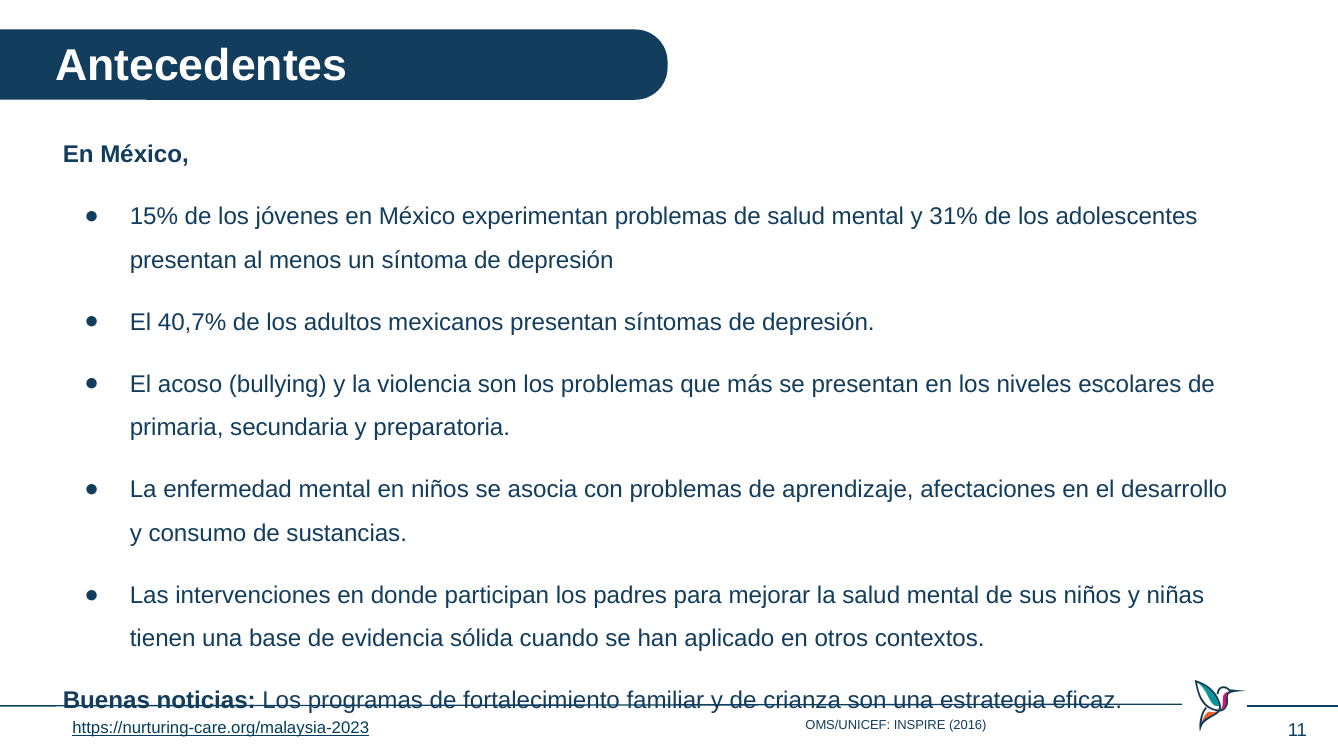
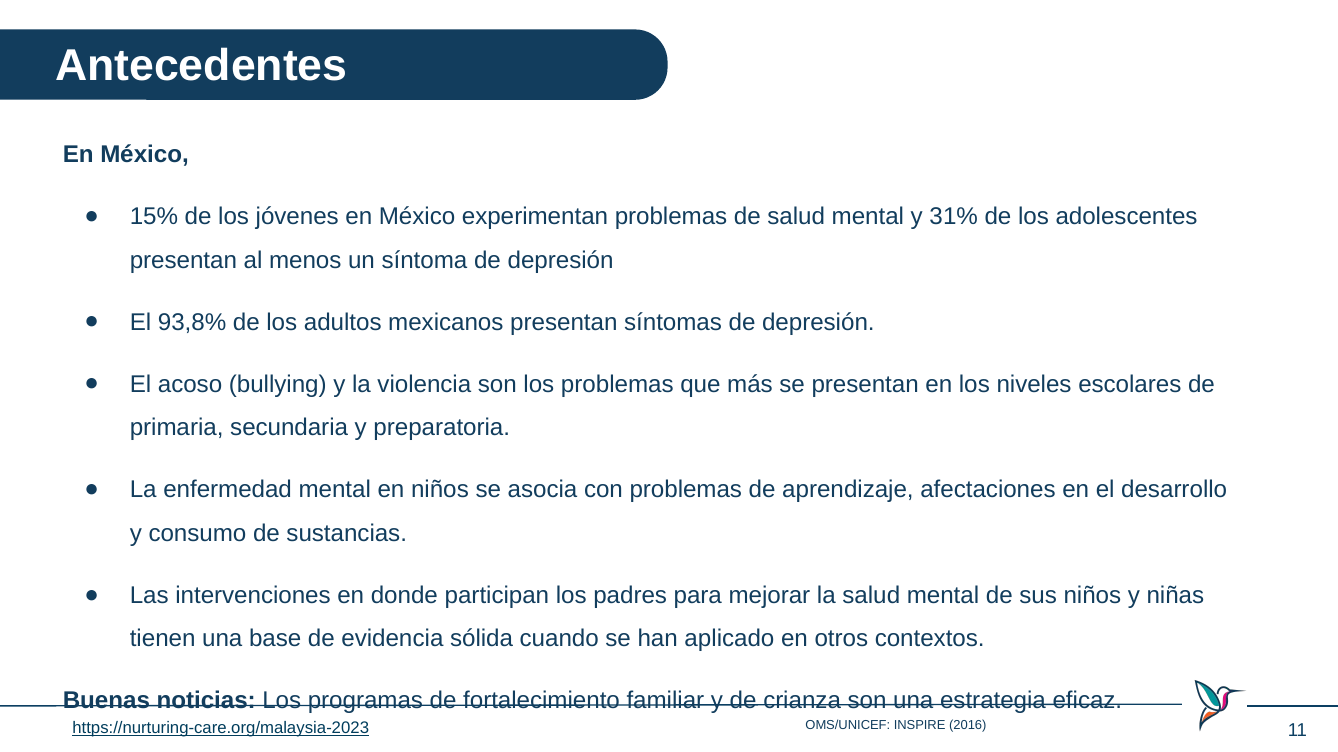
40,7%: 40,7% -> 93,8%
